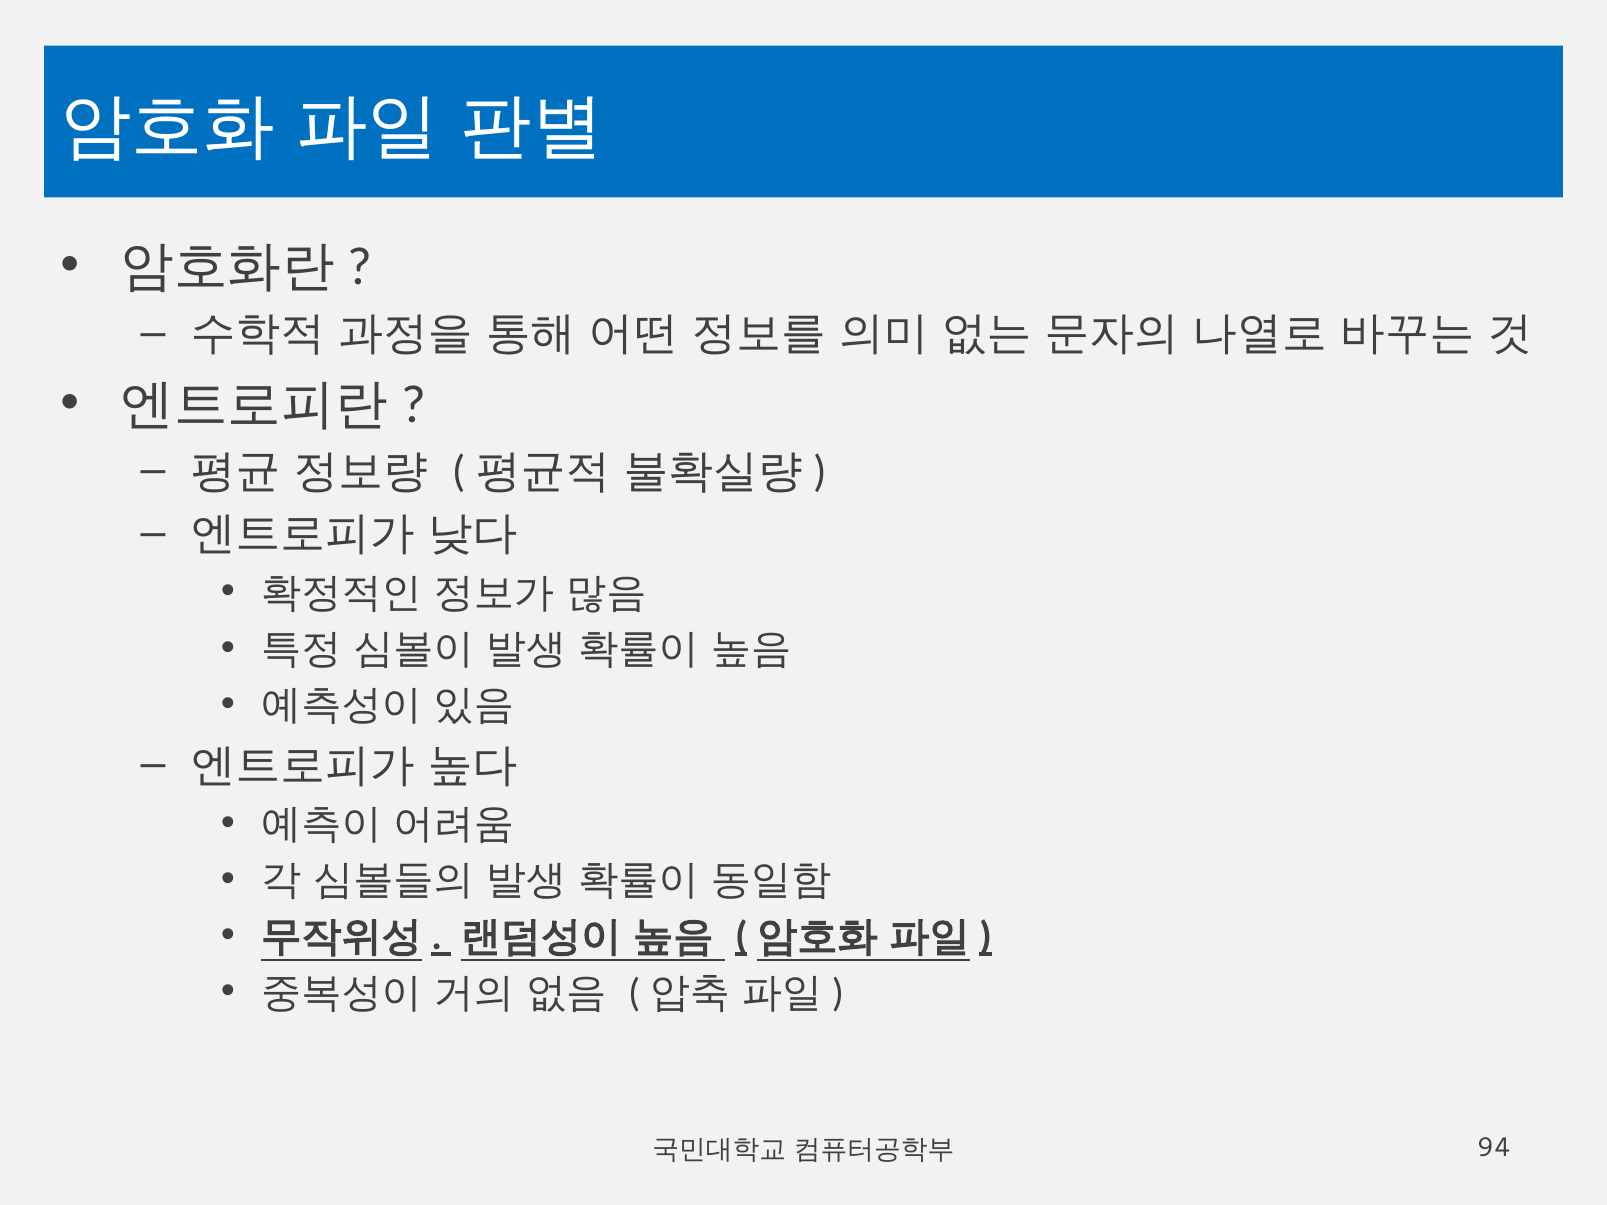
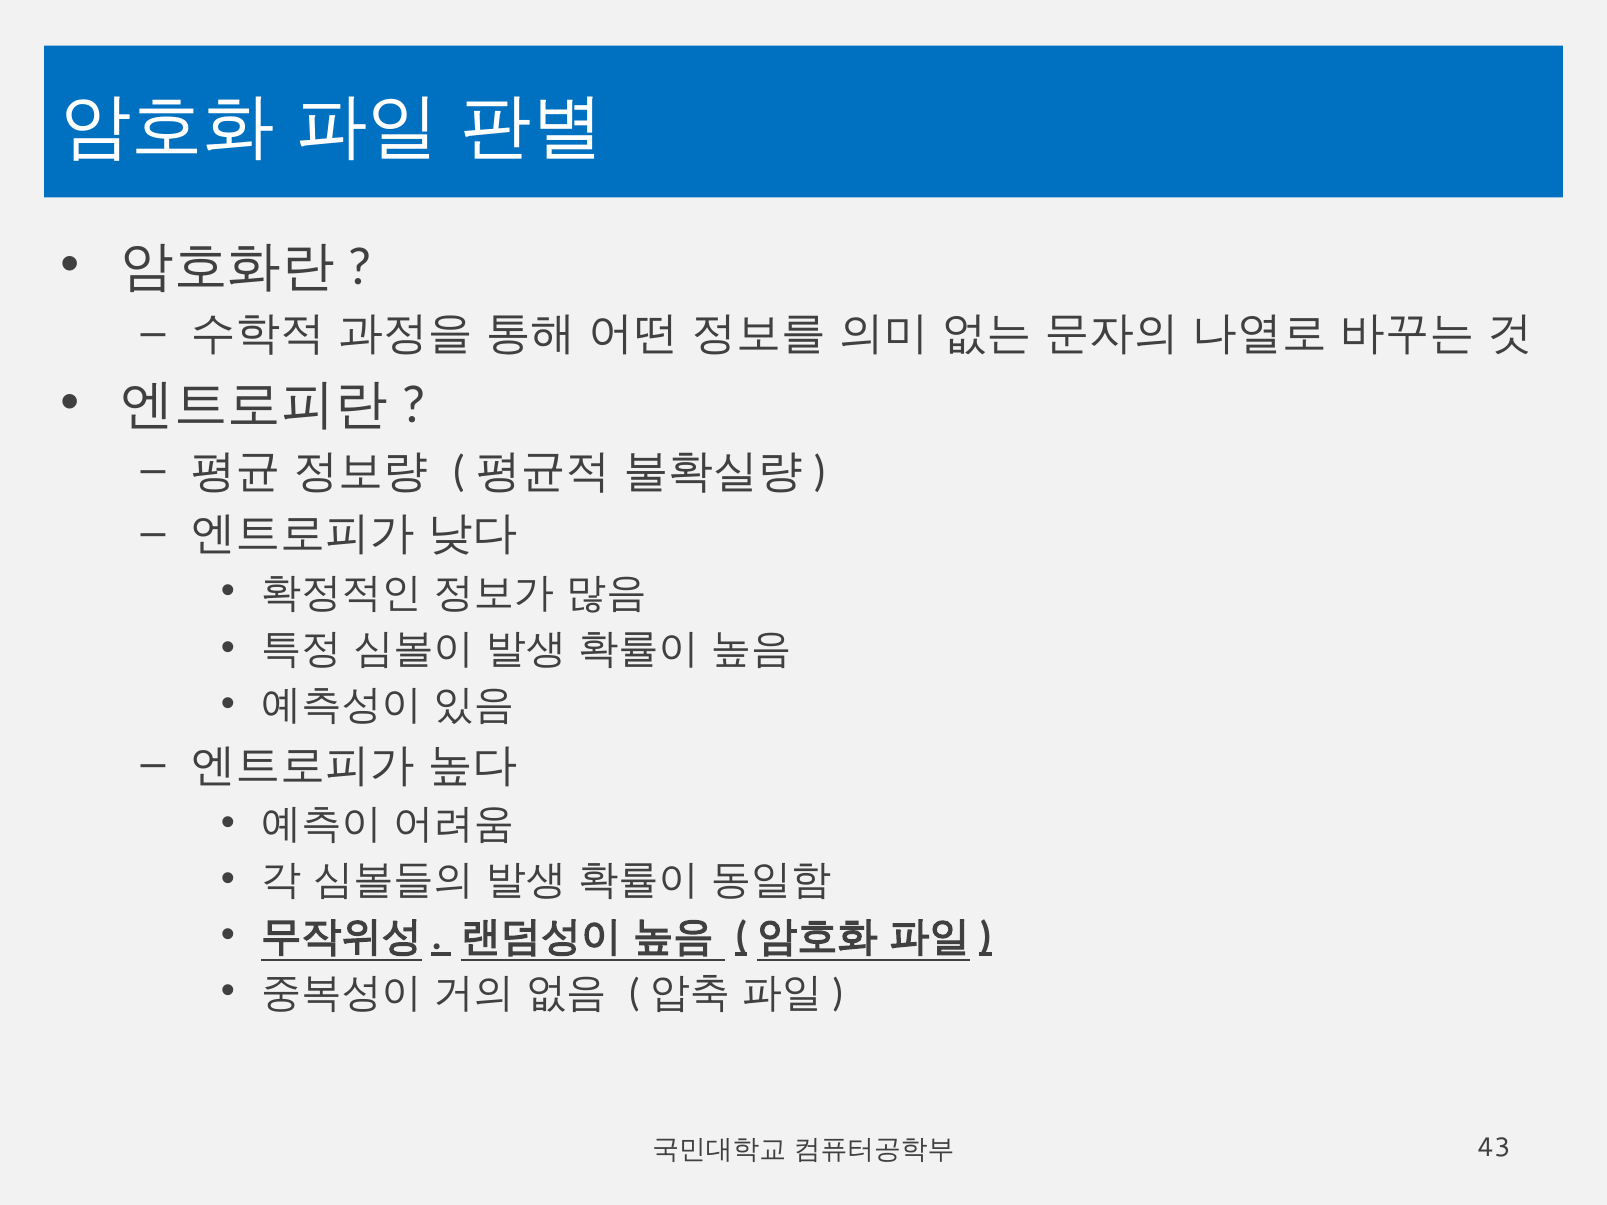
94: 94 -> 43
